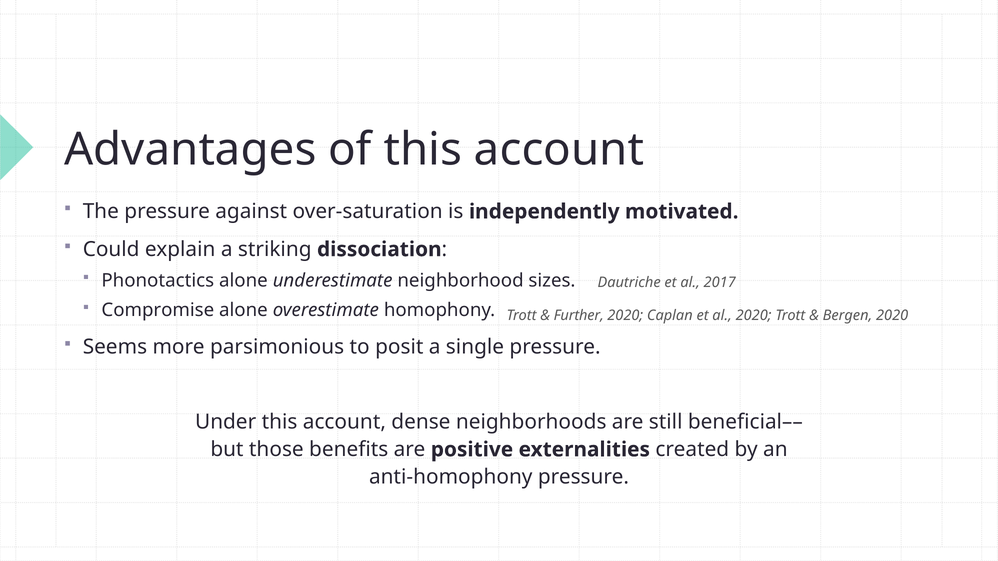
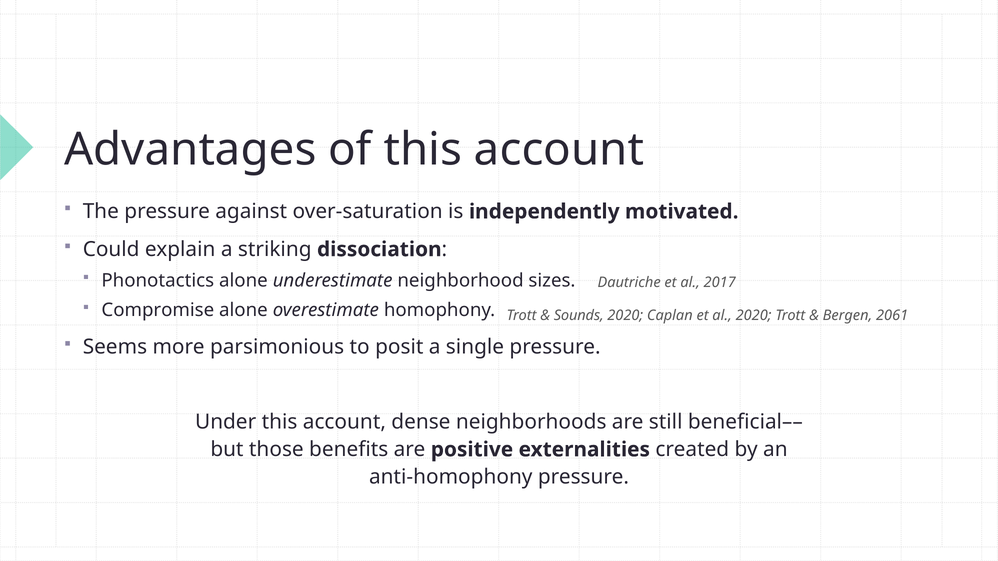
Further: Further -> Sounds
Bergen 2020: 2020 -> 2061
